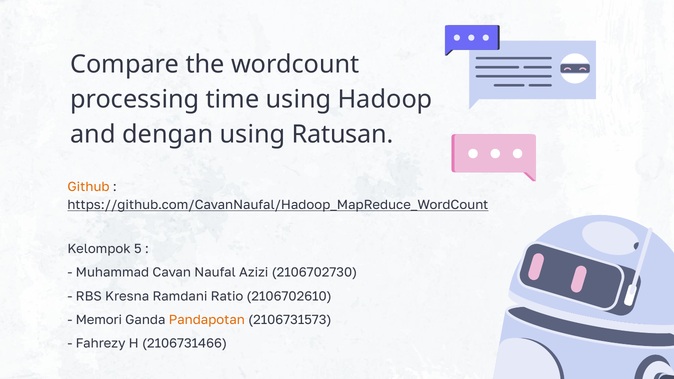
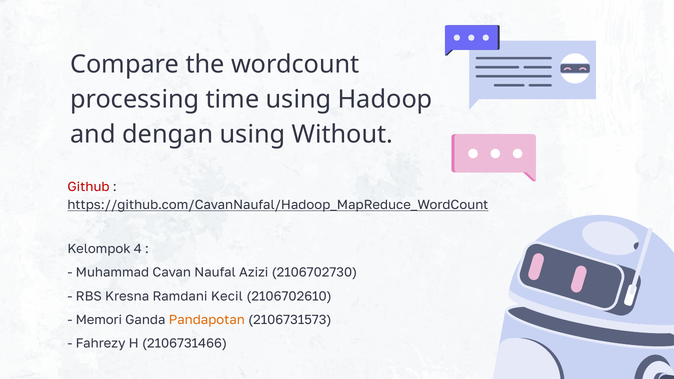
Ratusan: Ratusan -> Without
Github colour: orange -> red
5: 5 -> 4
Ratio: Ratio -> Kecil
